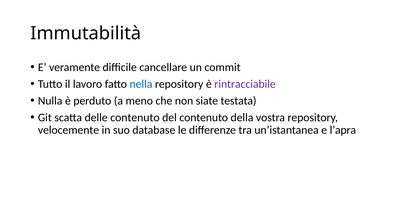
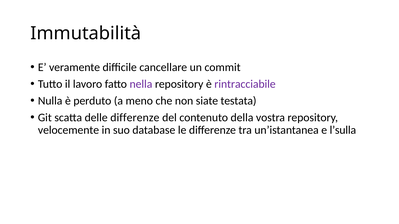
nella colour: blue -> purple
delle contenuto: contenuto -> differenze
l’apra: l’apra -> l’sulla
